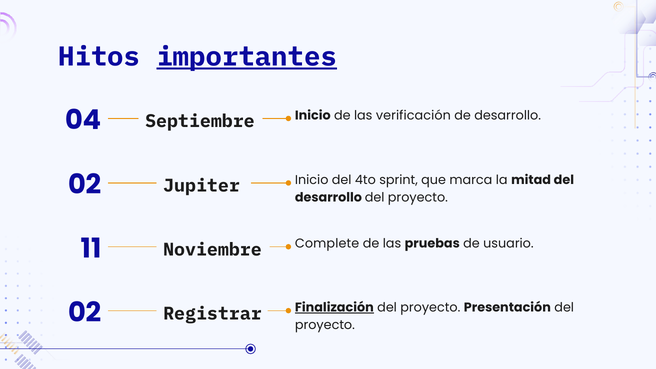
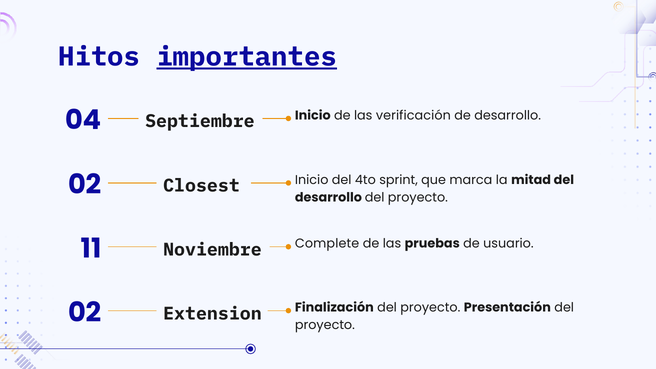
Jupiter: Jupiter -> Closest
Registrar: Registrar -> Extension
Finalización underline: present -> none
